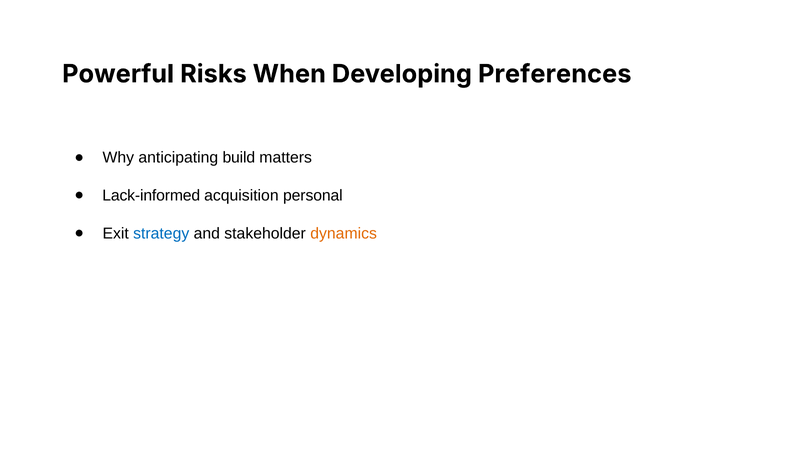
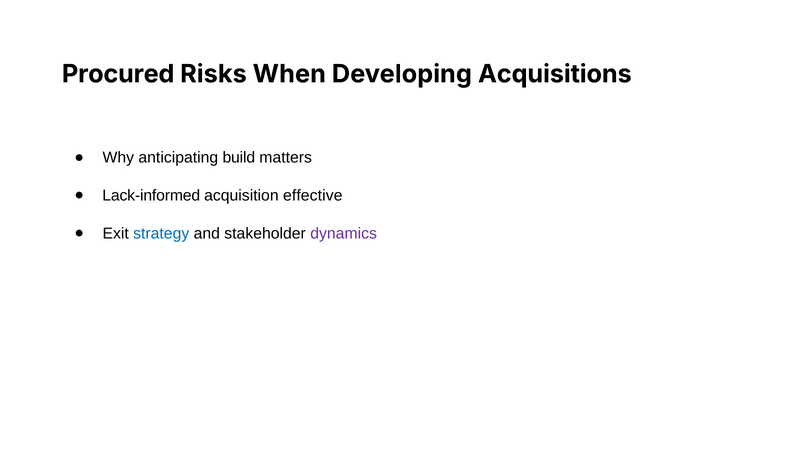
Powerful: Powerful -> Procured
Preferences: Preferences -> Acquisitions
personal: personal -> effective
dynamics colour: orange -> purple
